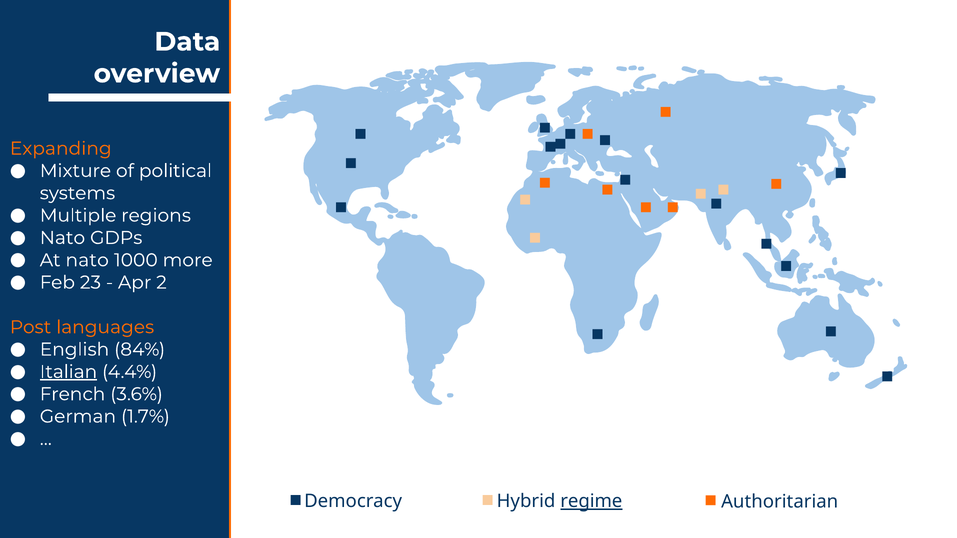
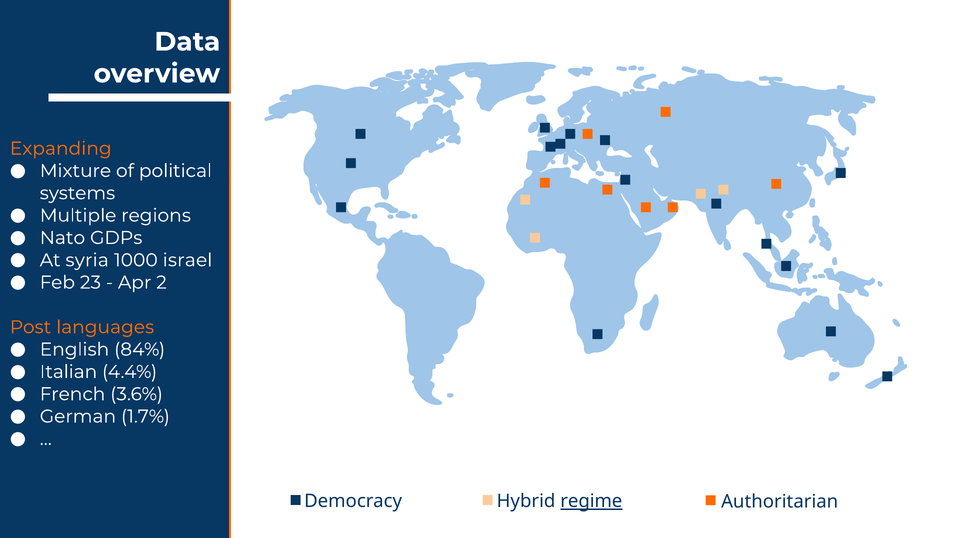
At nato: nato -> syria
more: more -> israel
Italian underline: present -> none
